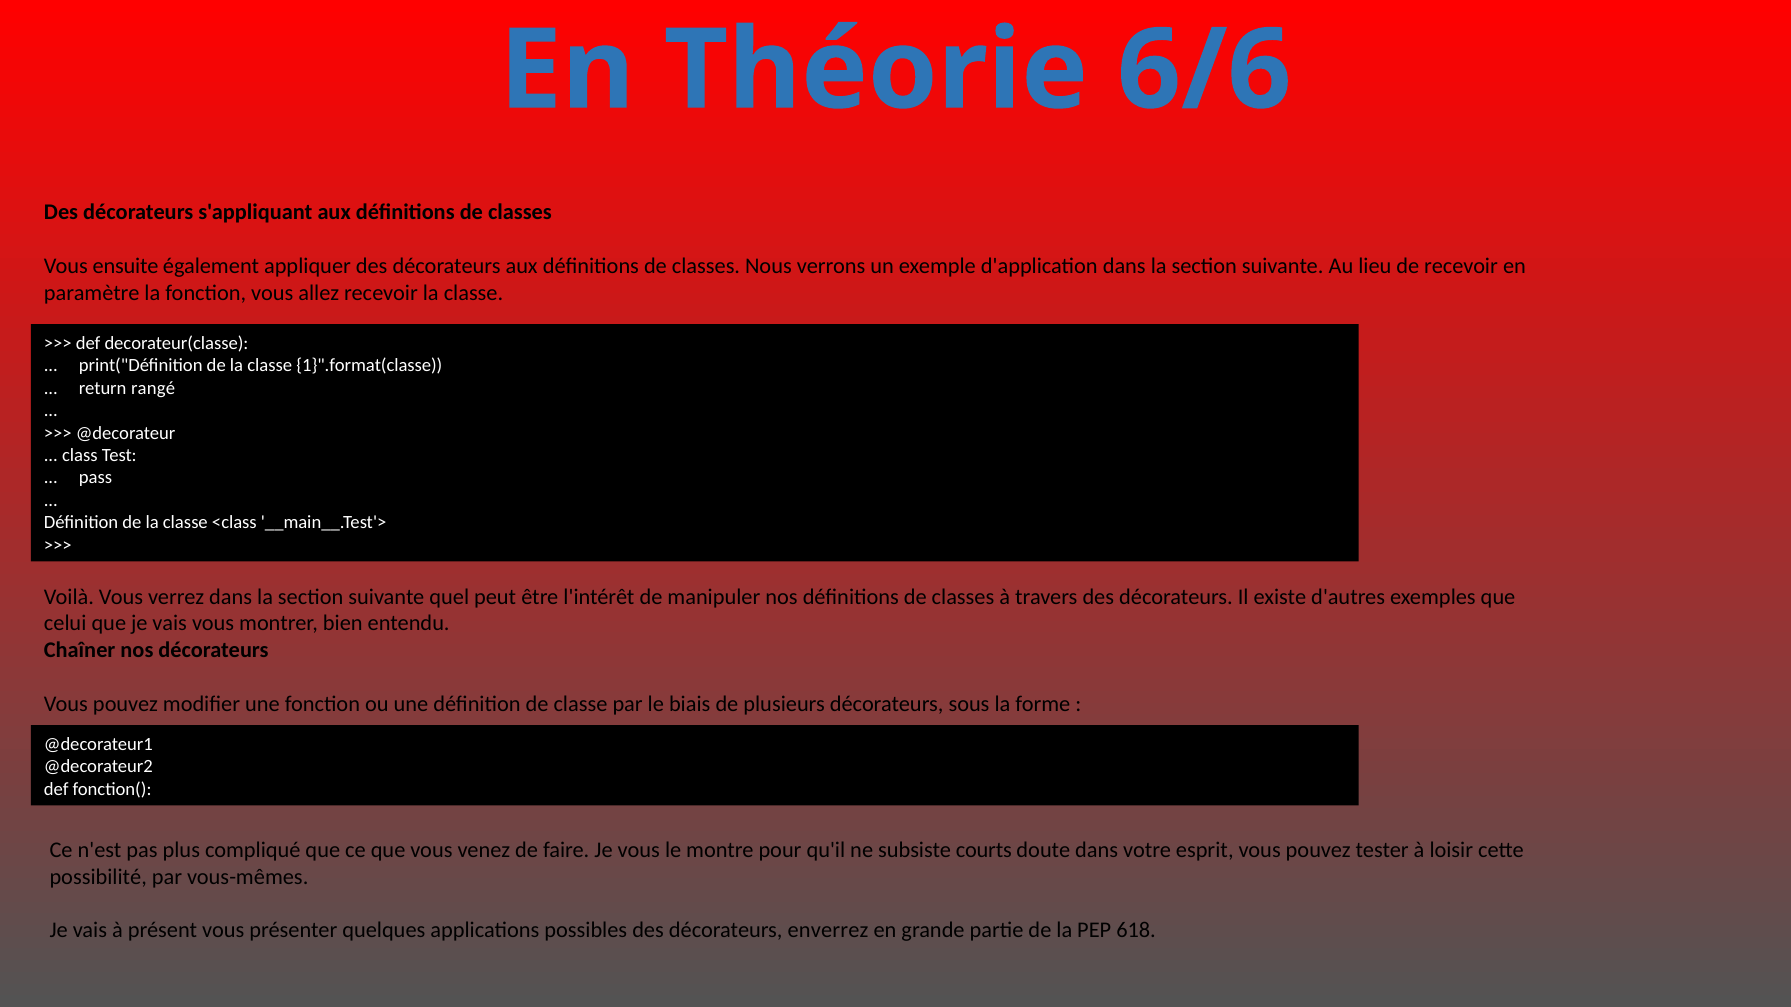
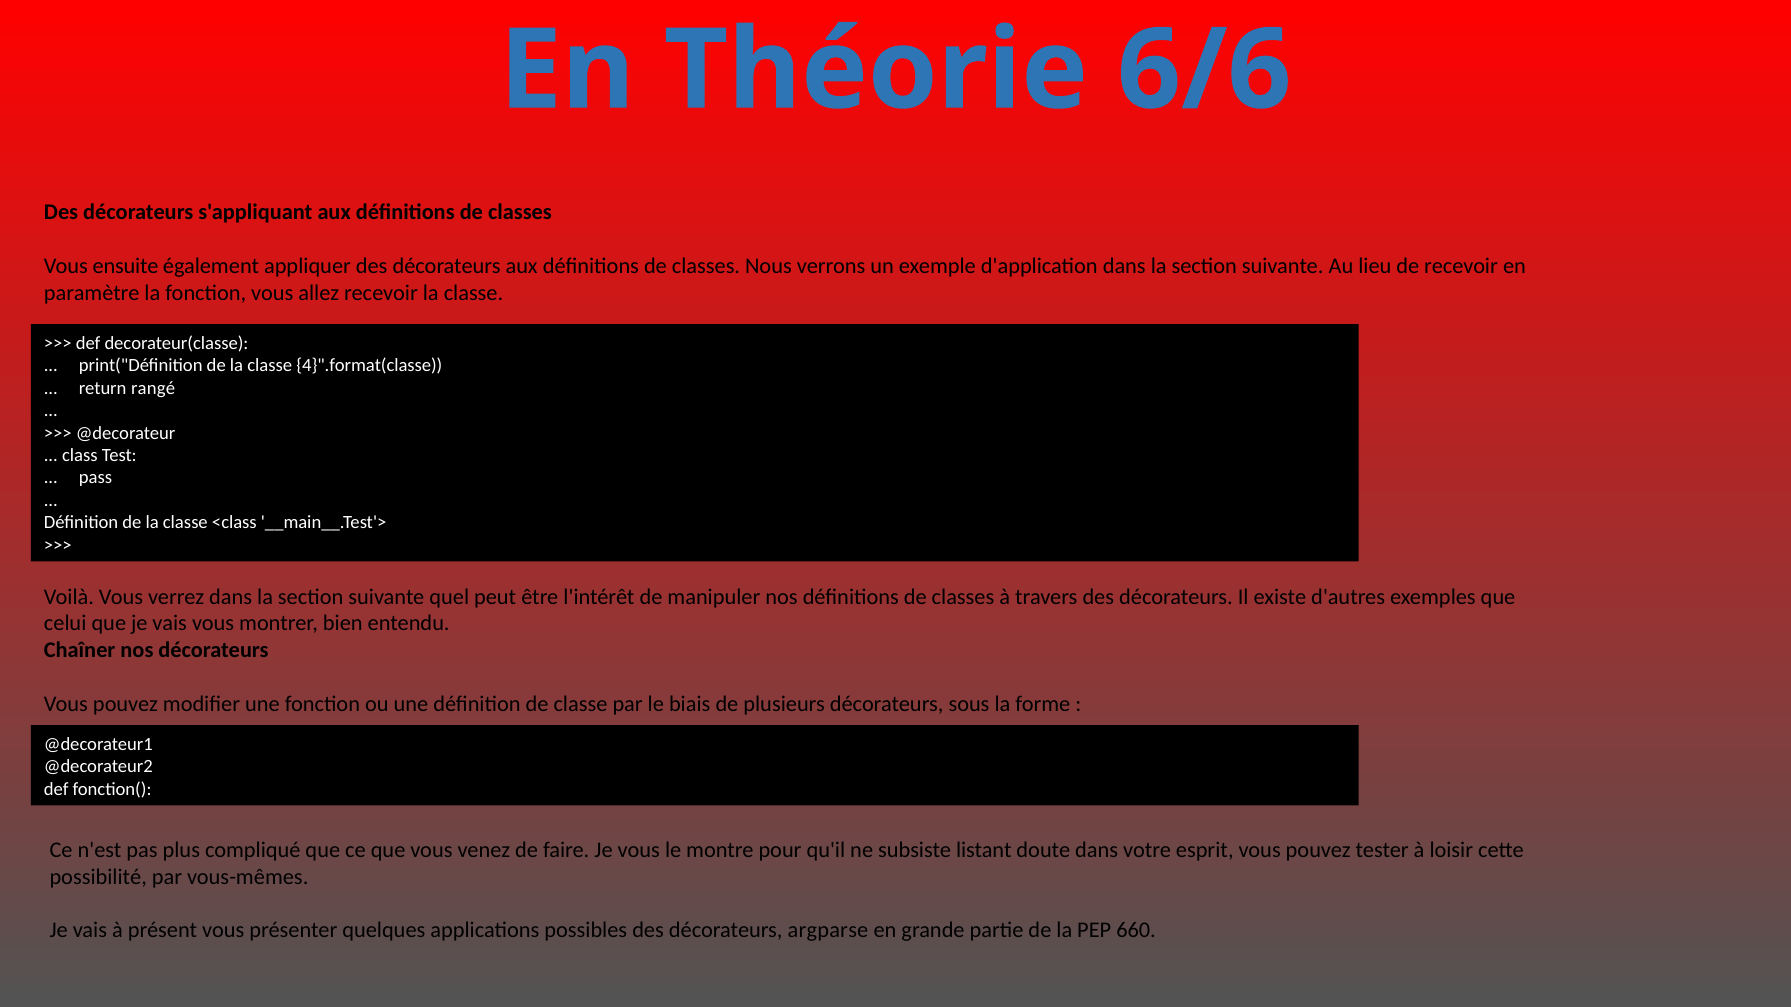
1}".format(classe: 1}".format(classe -> 4}".format(classe
courts: courts -> listant
enverrez: enverrez -> argparse
618: 618 -> 660
